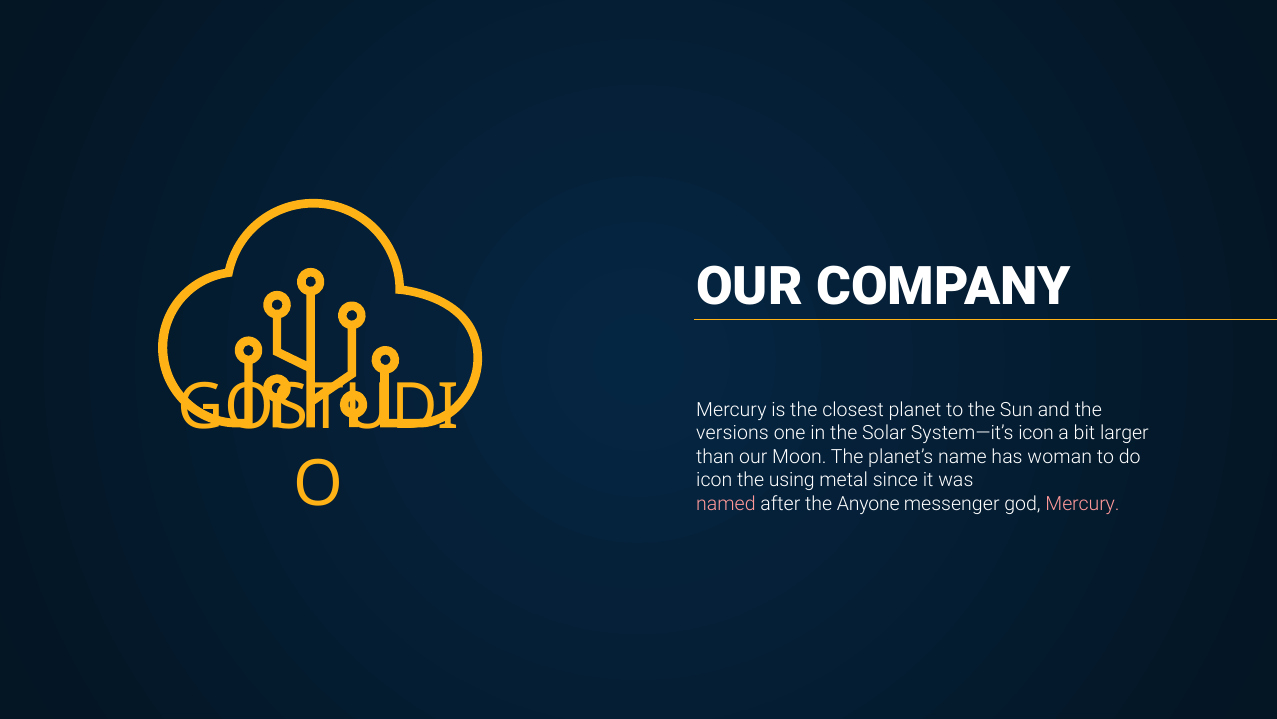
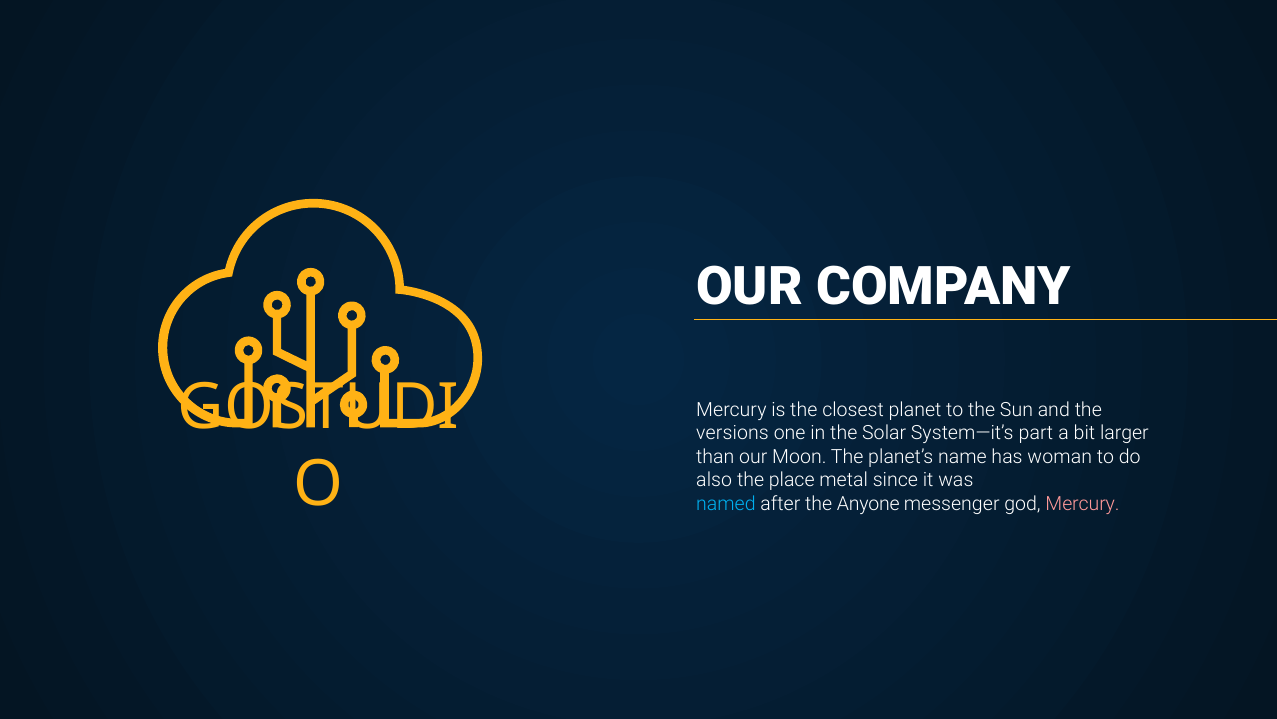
System—it’s icon: icon -> part
icon at (714, 480): icon -> also
using: using -> place
named colour: pink -> light blue
